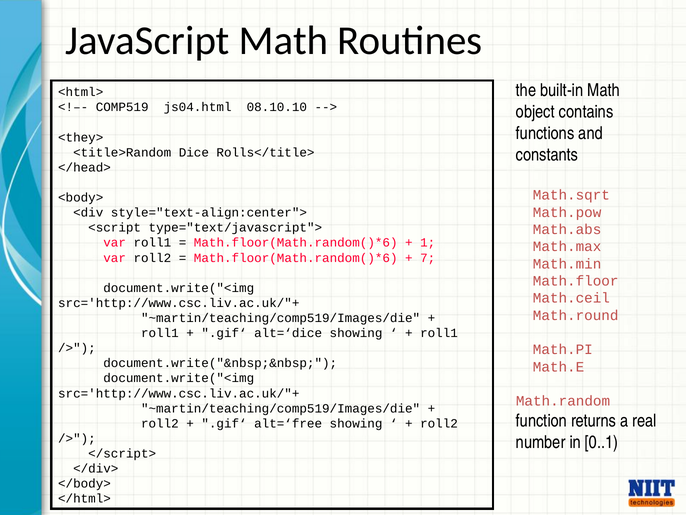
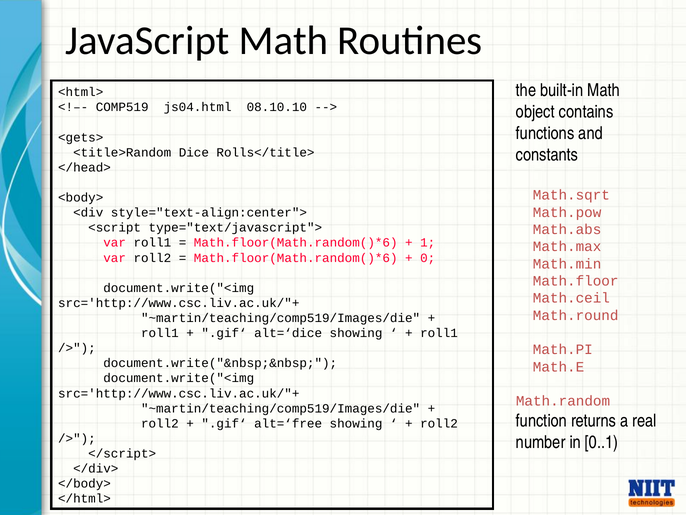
<they>: <they> -> <gets>
7: 7 -> 0
